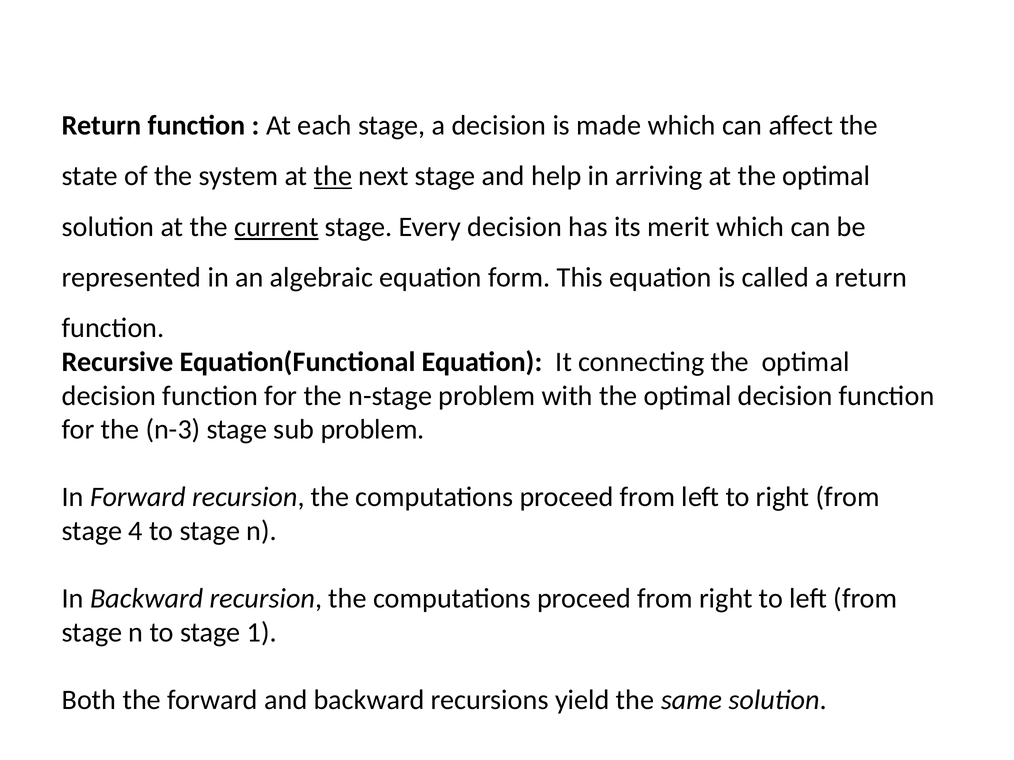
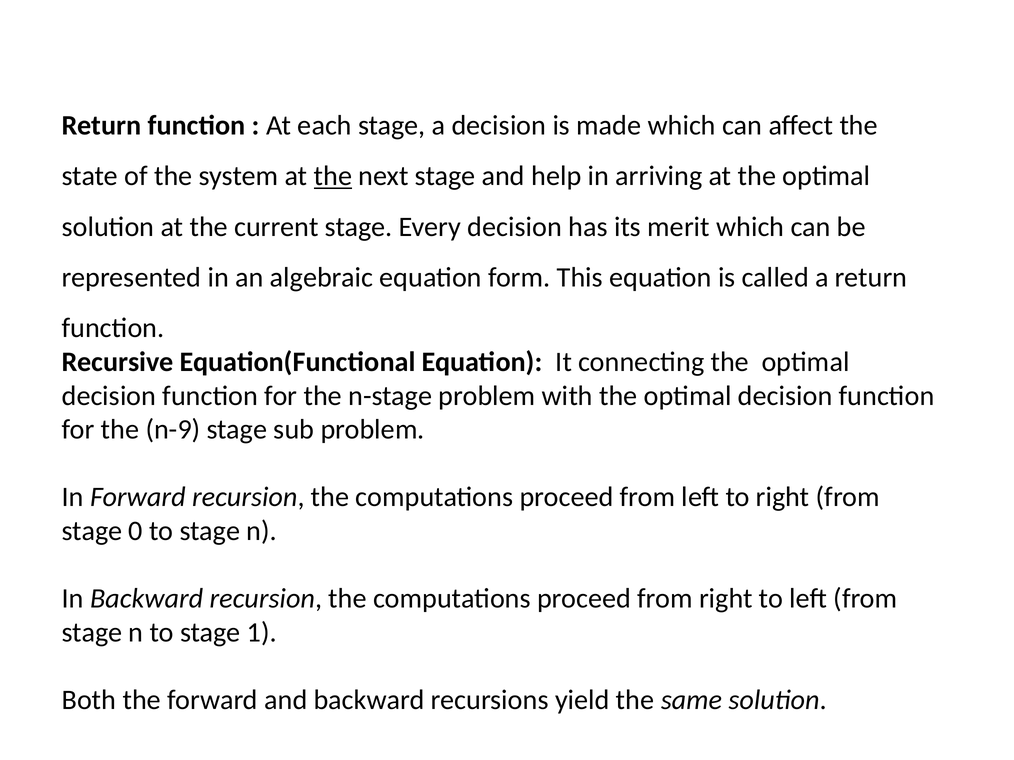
current underline: present -> none
n-3: n-3 -> n-9
4: 4 -> 0
